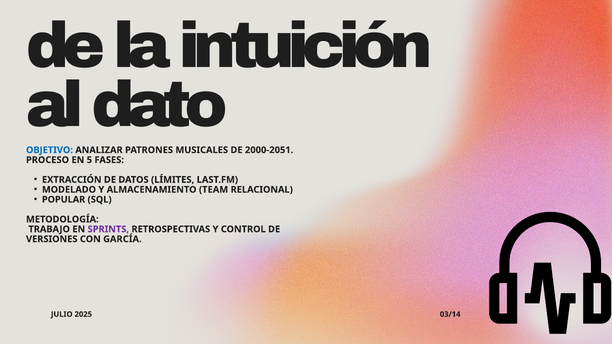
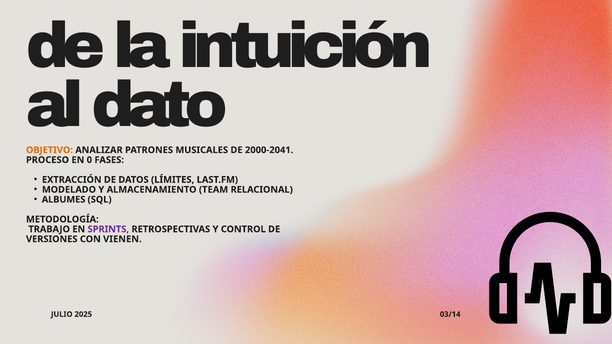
OBJETIVO colour: blue -> orange
2000-2051: 2000-2051 -> 2000-2041
5: 5 -> 0
POPULAR: POPULAR -> ALBUMES
GARCÍA: GARCÍA -> VIENEN
